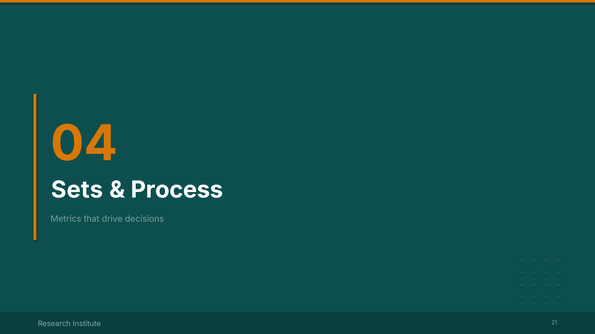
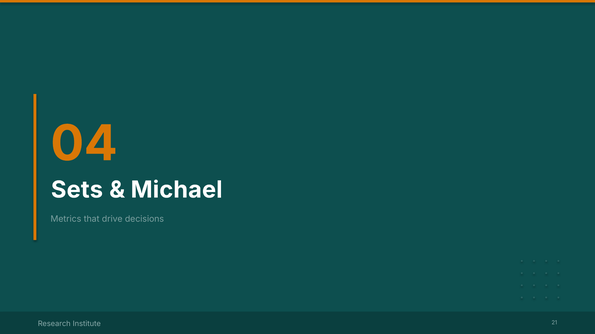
Process: Process -> Michael
